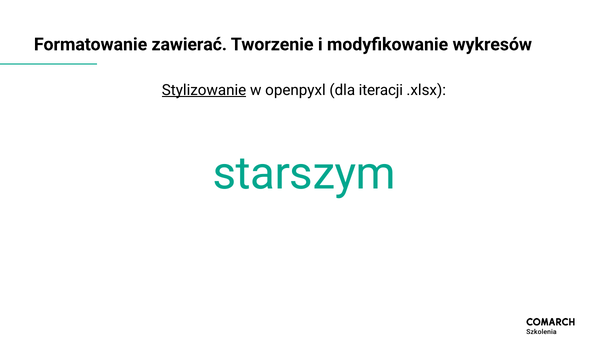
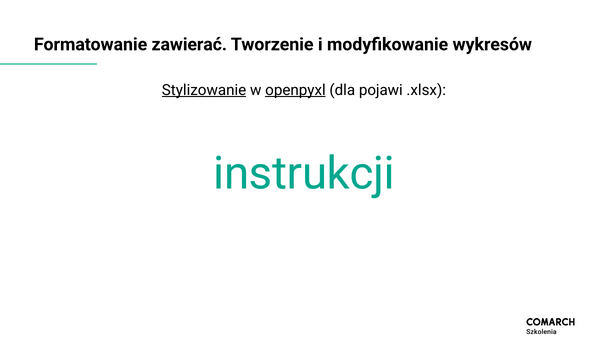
openpyxl underline: none -> present
iteracji: iteracji -> pojawi
starszym: starszym -> instrukcji
